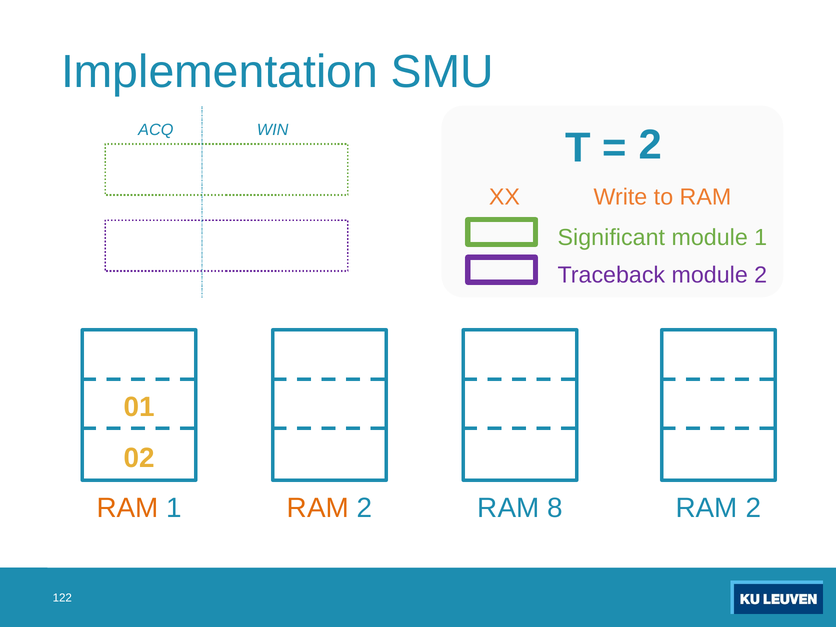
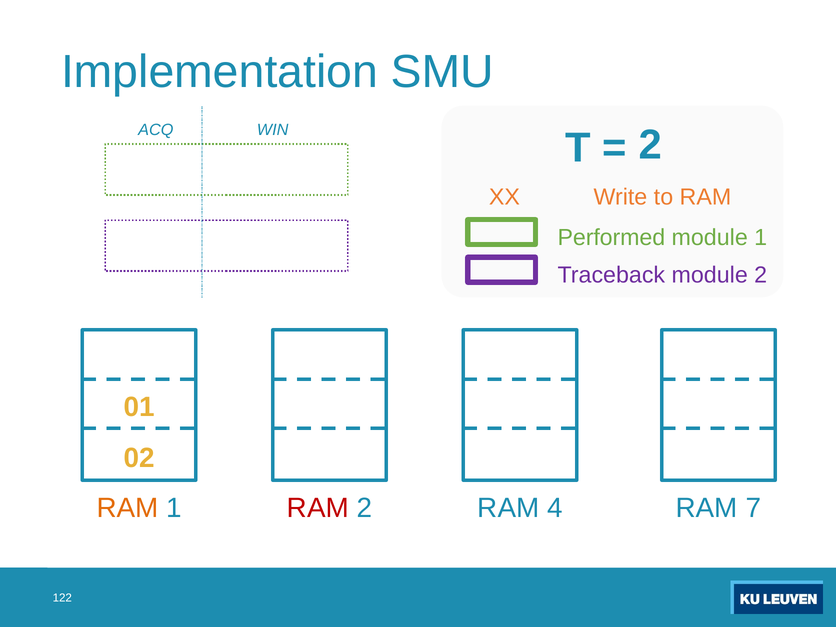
Significant: Significant -> Performed
RAM at (318, 508) colour: orange -> red
8: 8 -> 4
2 at (753, 508): 2 -> 7
